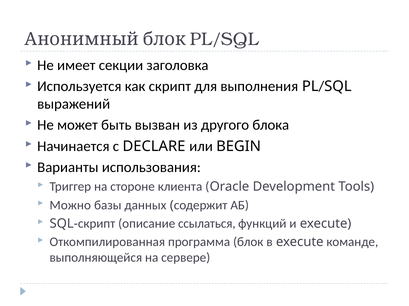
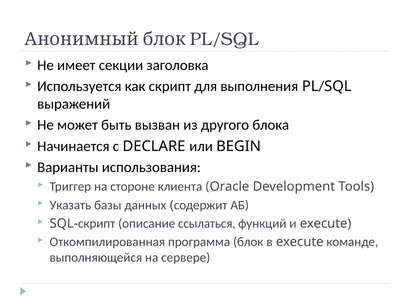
Можно: Можно -> Указать
